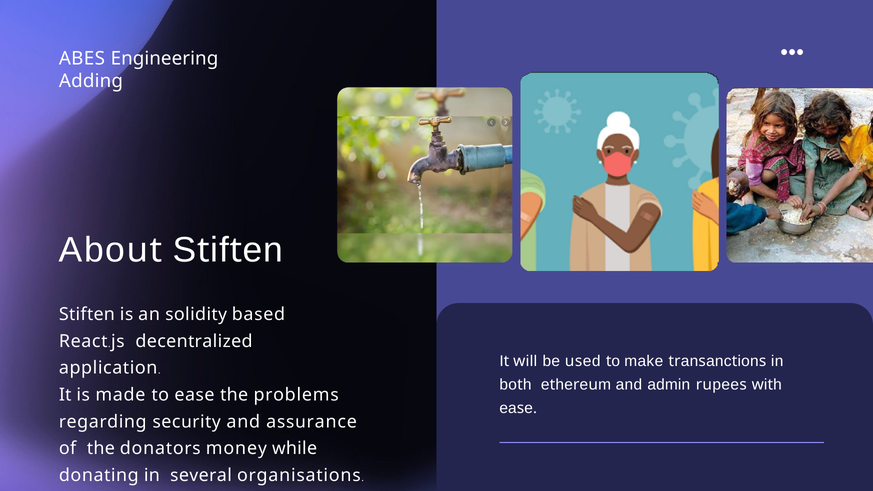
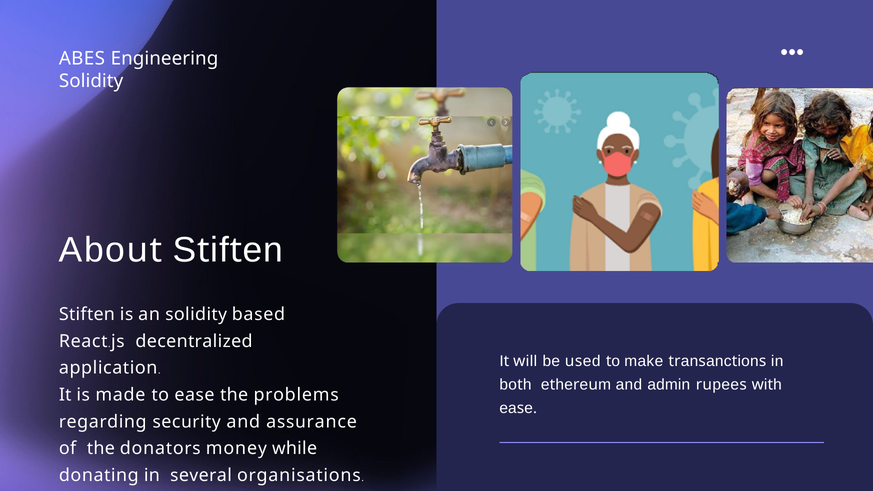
Adding at (91, 81): Adding -> Solidity
